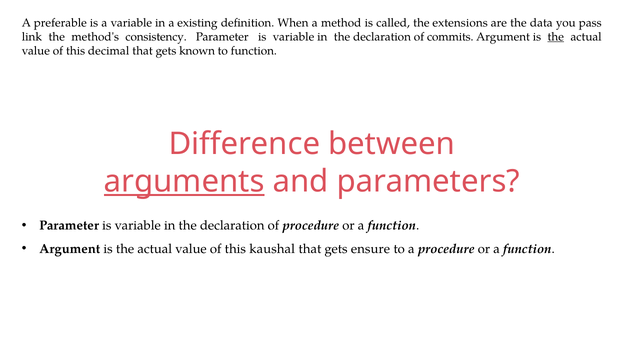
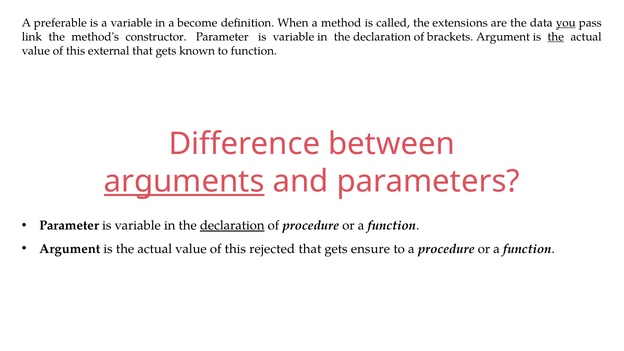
existing: existing -> become
you underline: none -> present
consistency: consistency -> constructor
commits: commits -> brackets
decimal: decimal -> external
declaration at (232, 225) underline: none -> present
kaushal: kaushal -> rejected
